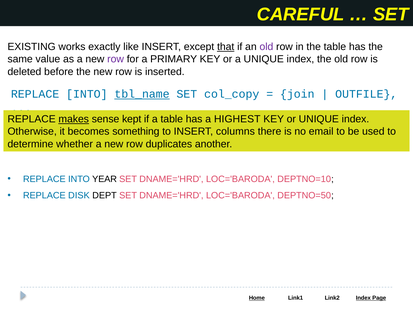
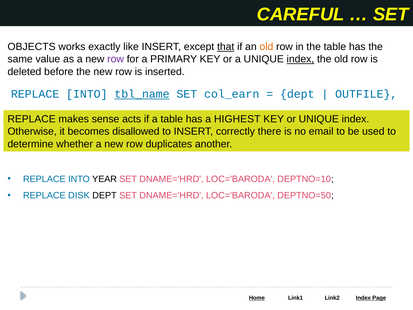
EXISTING: EXISTING -> OBJECTS
old at (266, 47) colour: purple -> orange
index at (300, 59) underline: none -> present
col_copy: col_copy -> col_earn
join at (297, 94): join -> dept
makes underline: present -> none
kept: kept -> acts
something: something -> disallowed
columns: columns -> correctly
